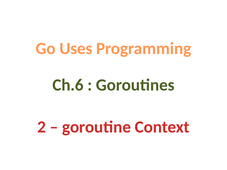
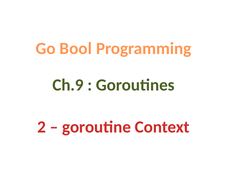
Uses: Uses -> Bool
Ch.6: Ch.6 -> Ch.9
